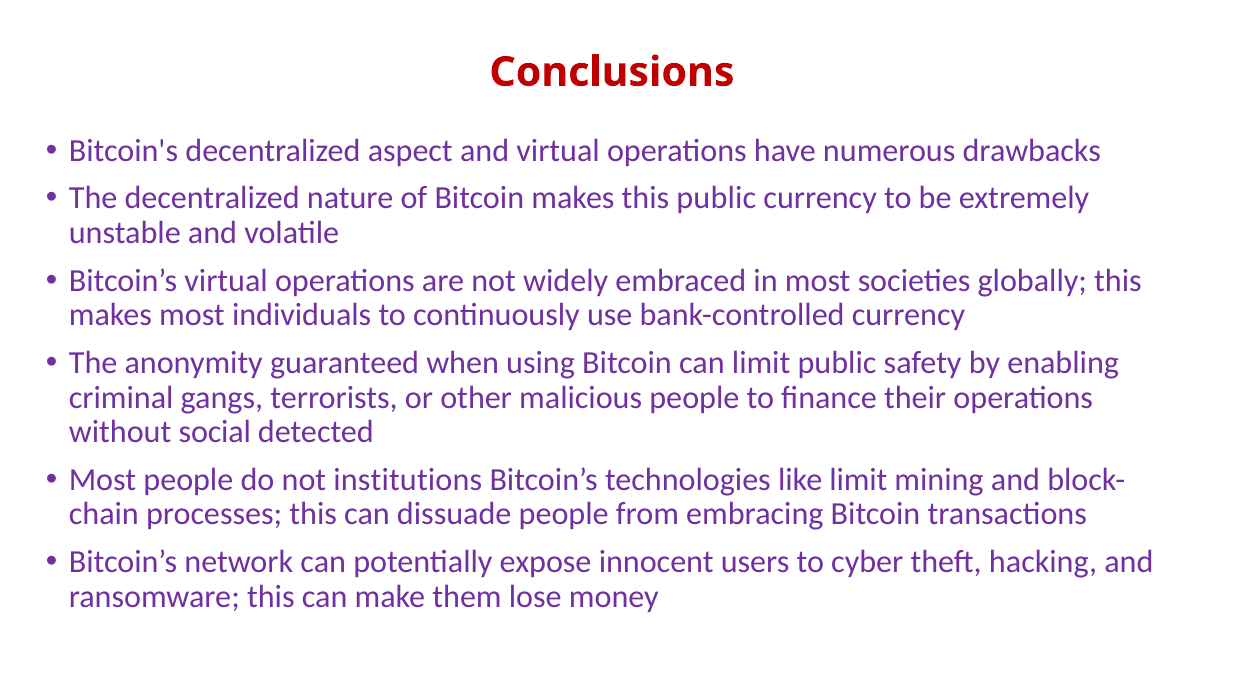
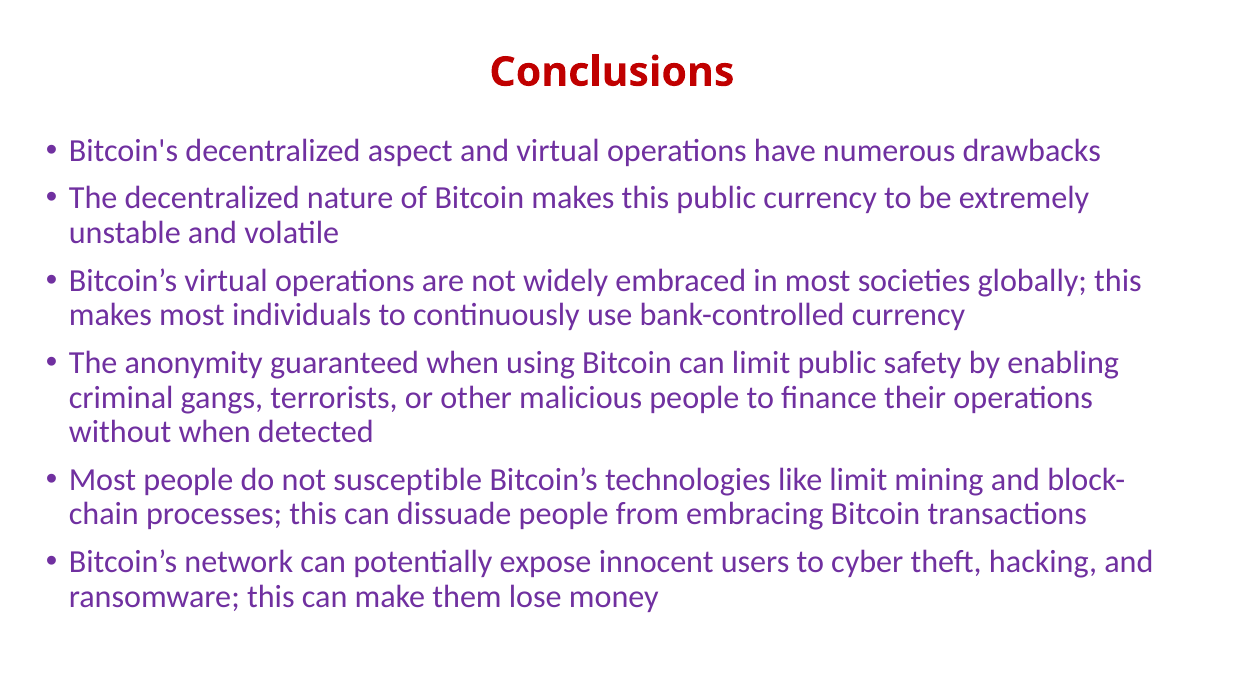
without social: social -> when
institutions: institutions -> susceptible
